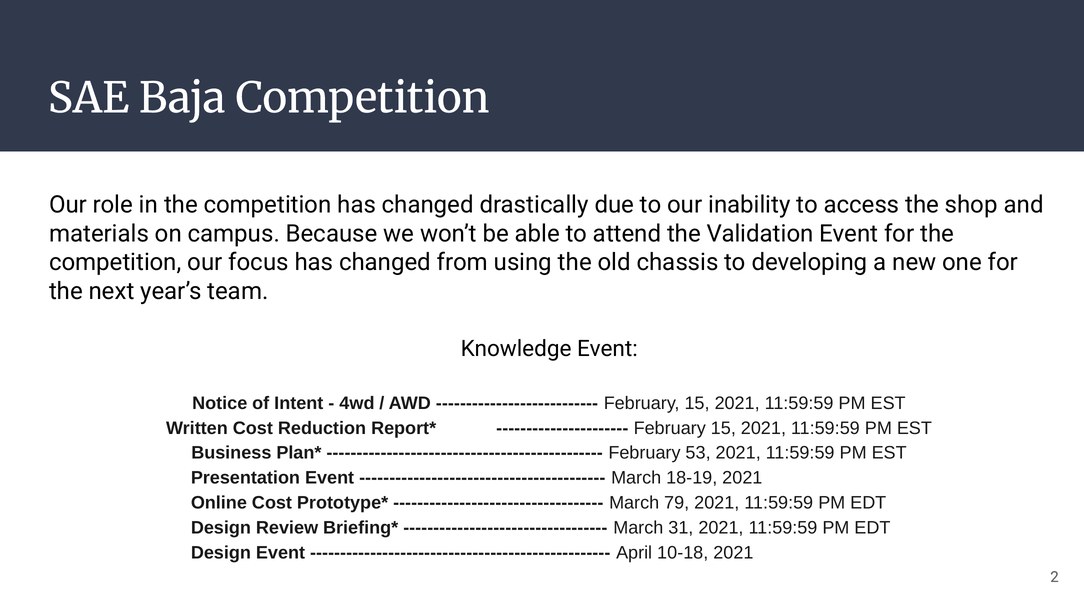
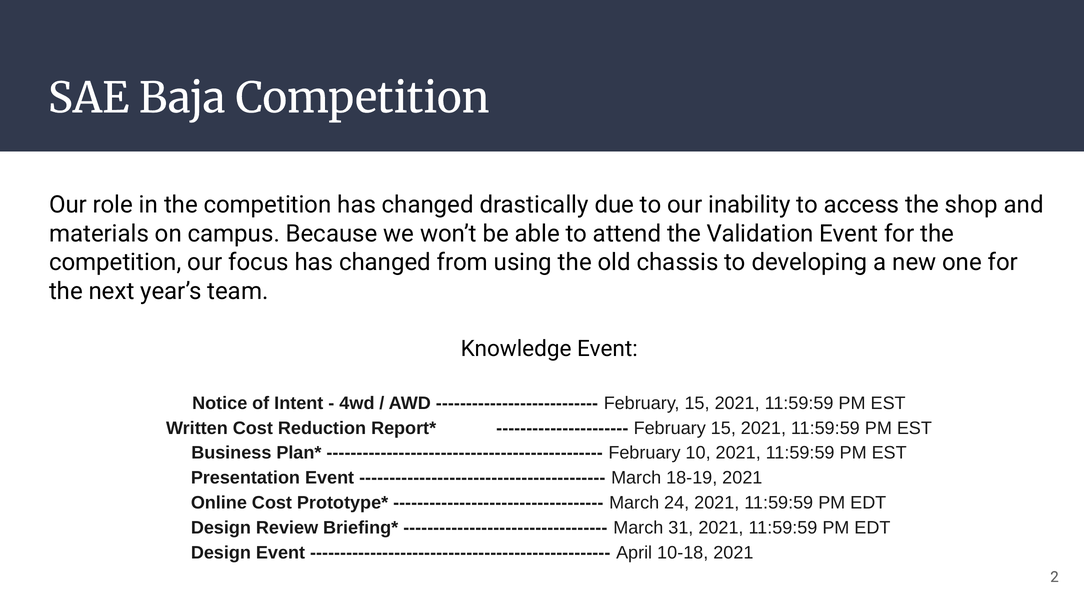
53: 53 -> 10
79: 79 -> 24
